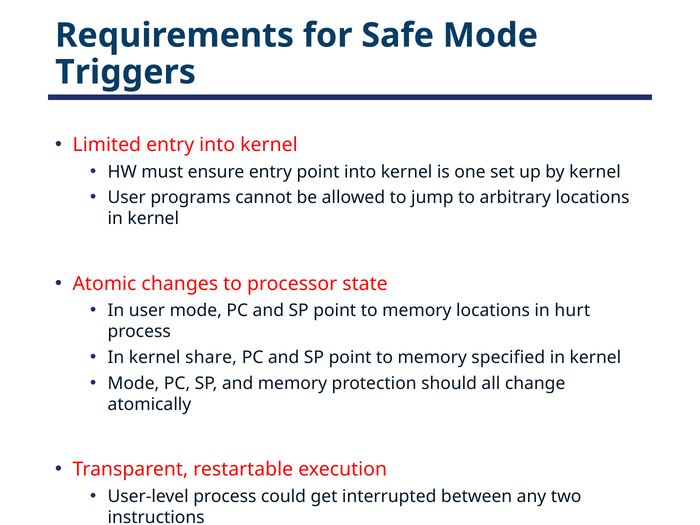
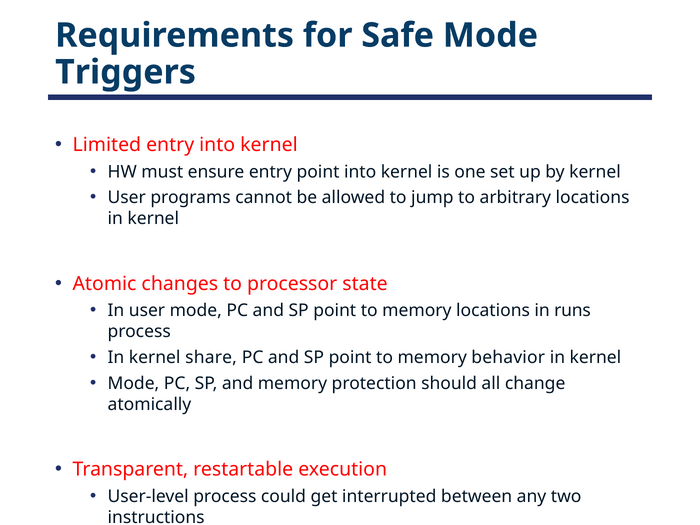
hurt: hurt -> runs
specified: specified -> behavior
